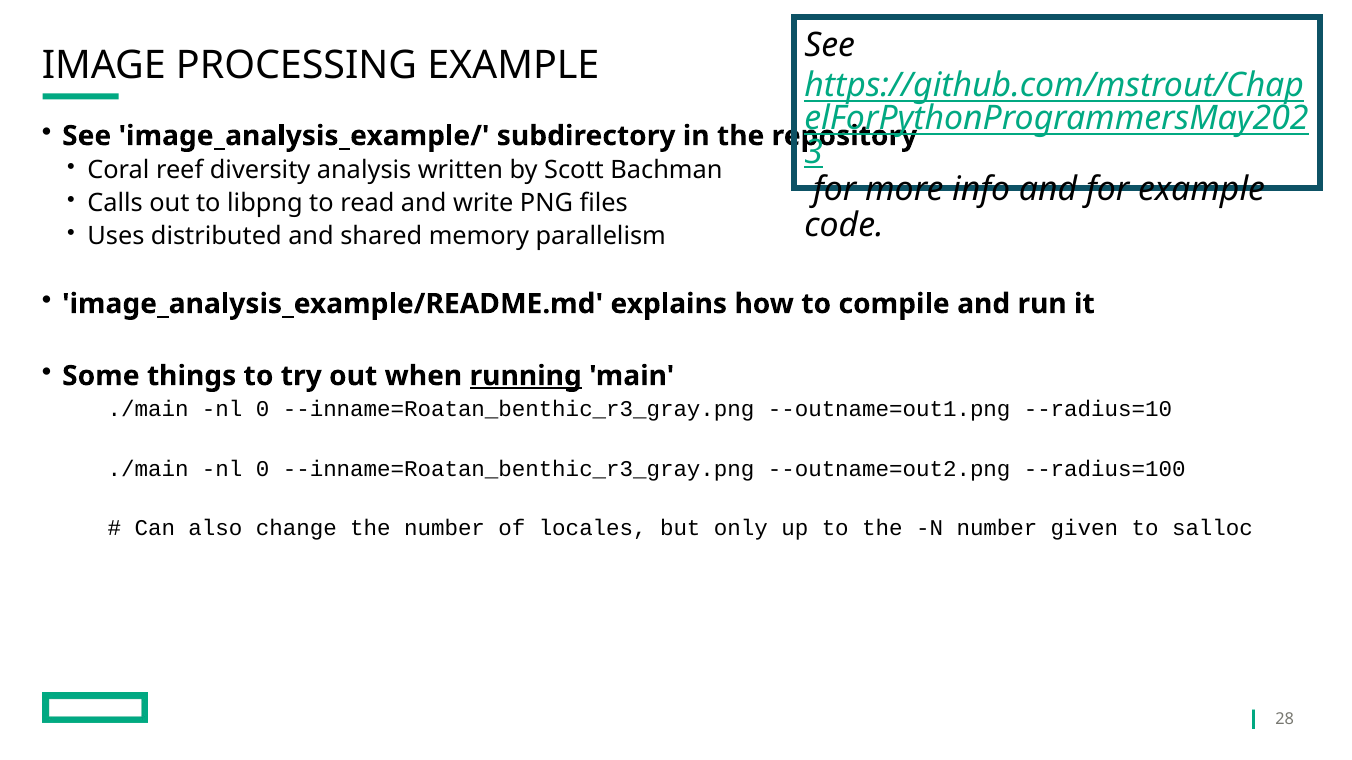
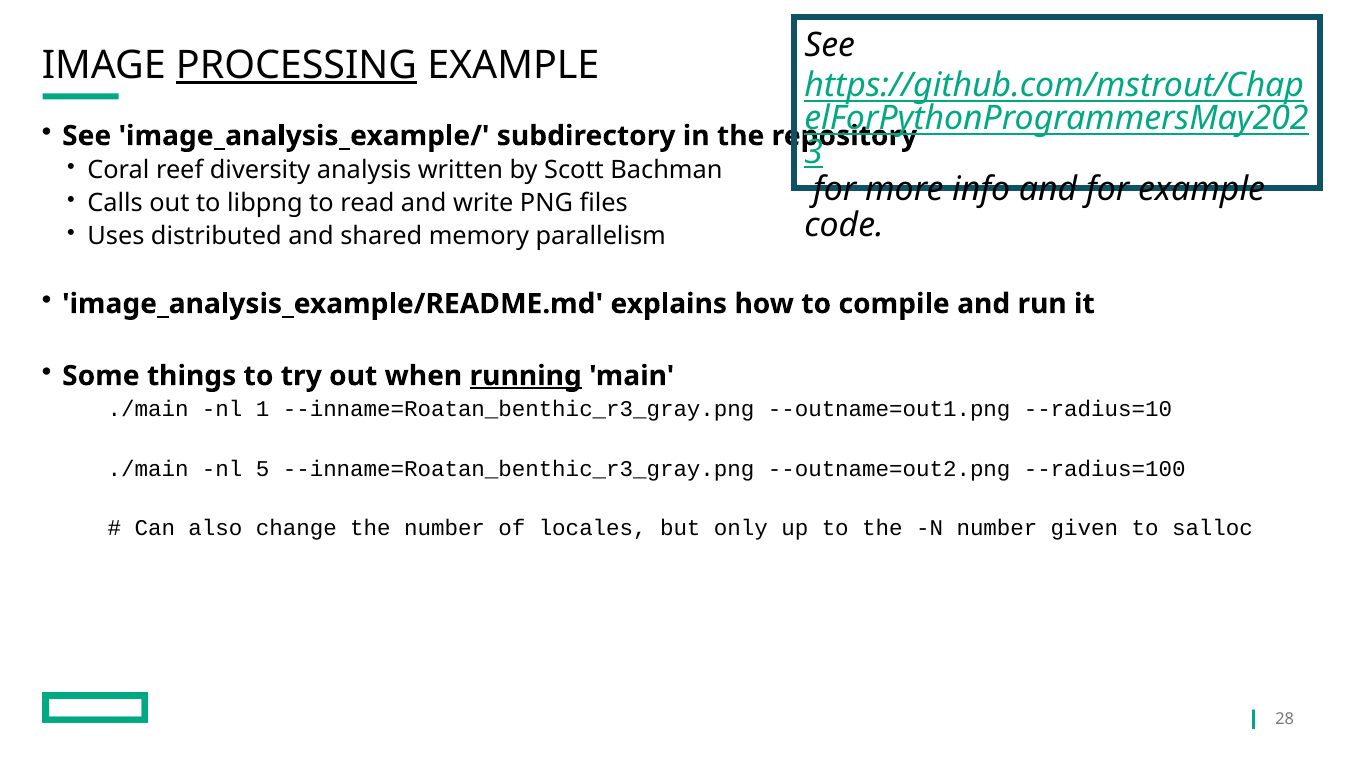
PROCESSING underline: none -> present
0 at (263, 409): 0 -> 1
0 at (263, 469): 0 -> 5
